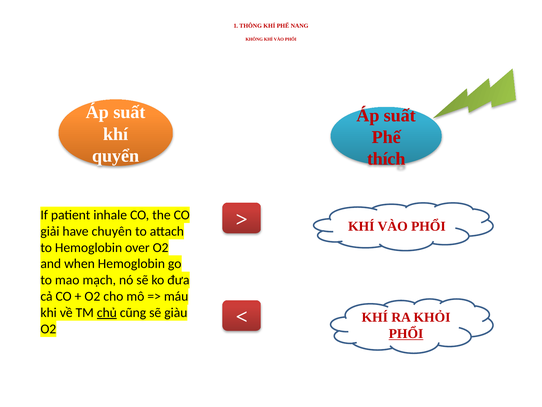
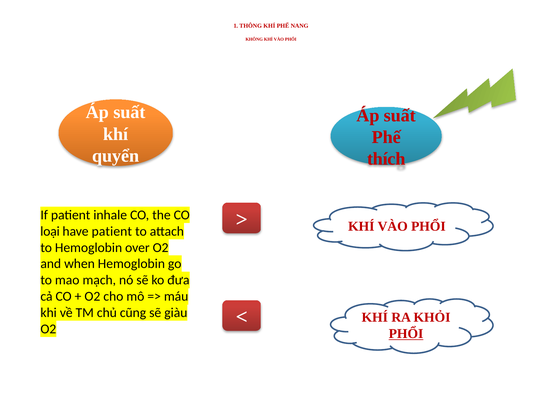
giải: giải -> loại
have chuyên: chuyên -> patient
chủ underline: present -> none
